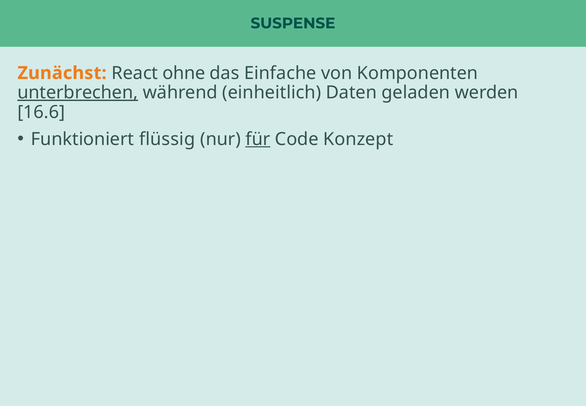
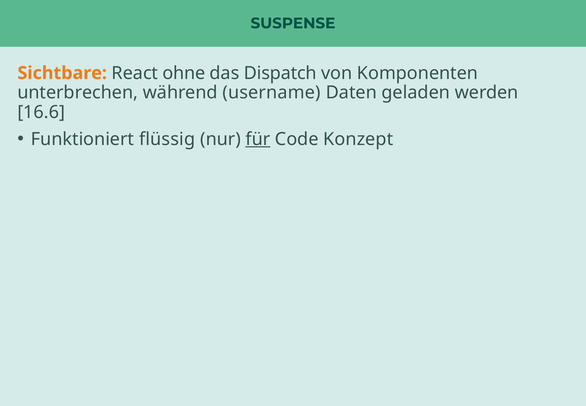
Zunächst: Zunächst -> Sichtbare
Einfache: Einfache -> Dispatch
unterbrechen underline: present -> none
einheitlich: einheitlich -> username
